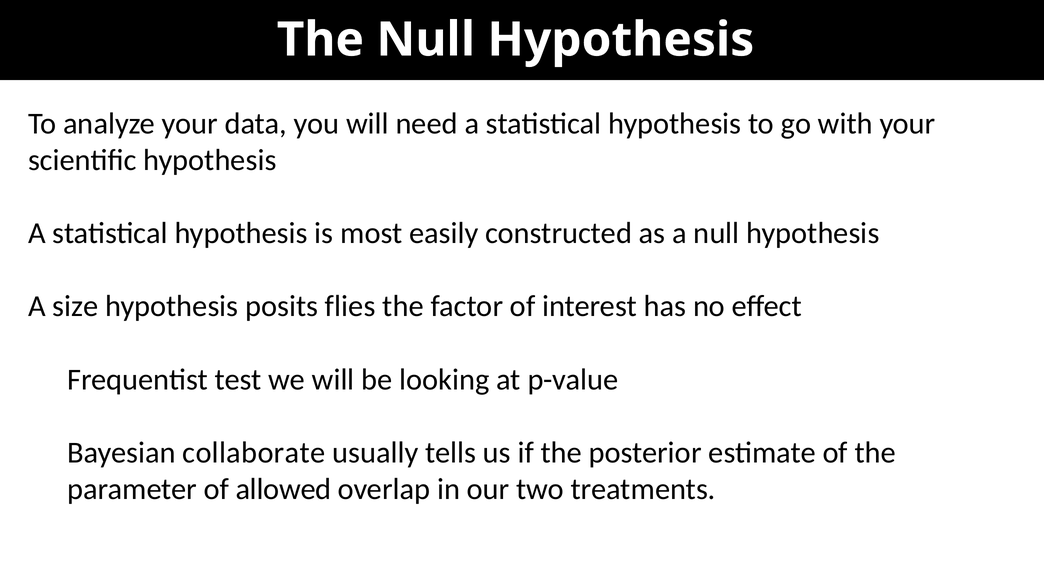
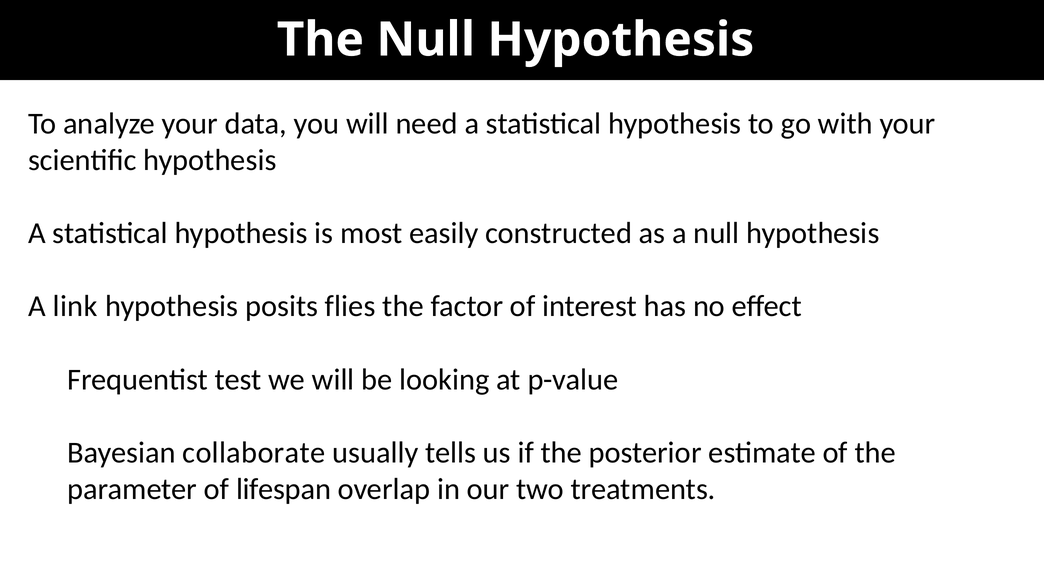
size: size -> link
allowed: allowed -> lifespan
